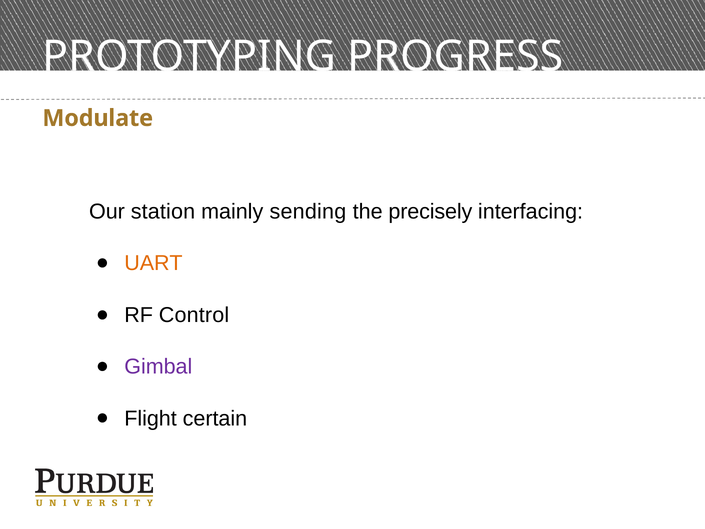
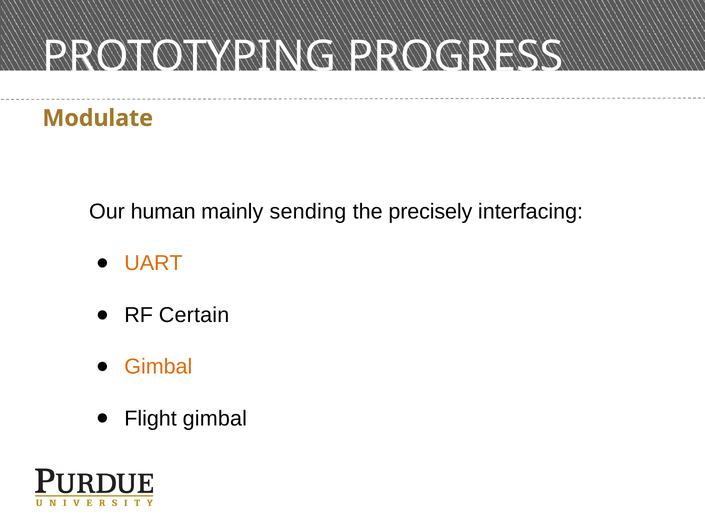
station: station -> human
Control: Control -> Certain
Gimbal at (158, 367) colour: purple -> orange
Flight certain: certain -> gimbal
